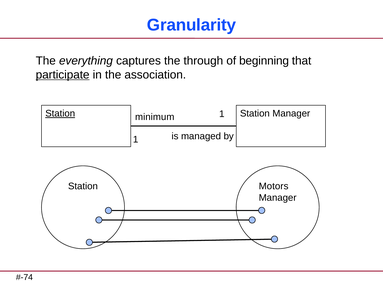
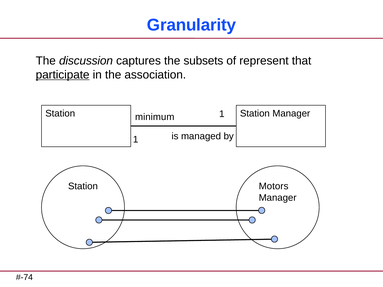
everything: everything -> discussion
through: through -> subsets
beginning: beginning -> represent
Station at (60, 114) underline: present -> none
